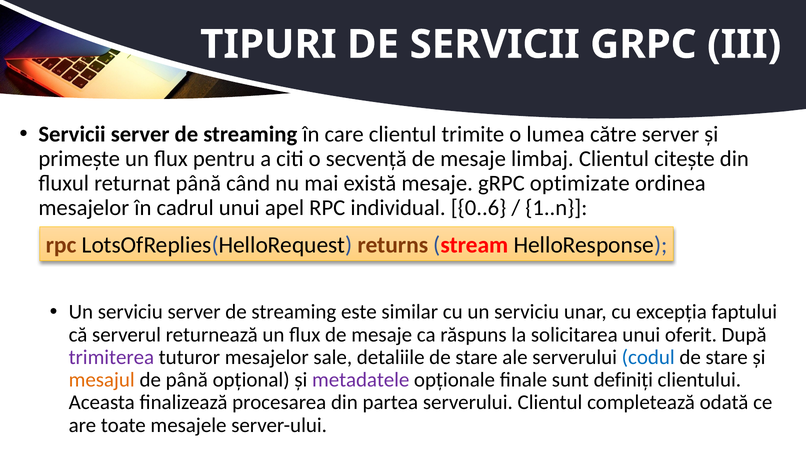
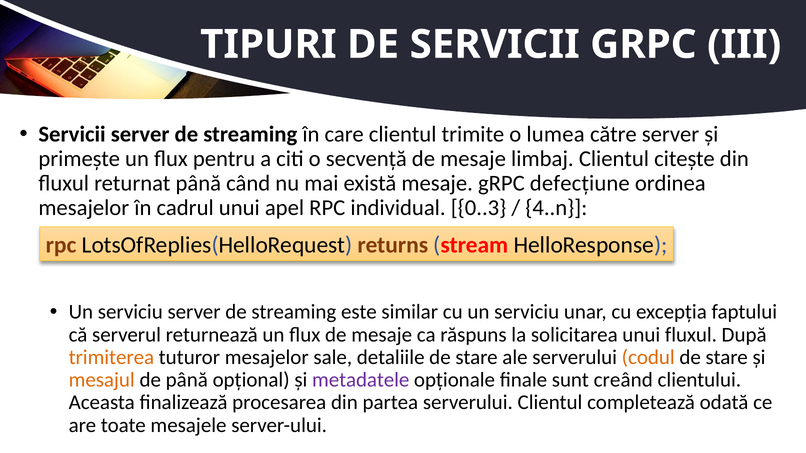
optimizate: optimizate -> defecțiune
0..6: 0..6 -> 0..3
1..n: 1..n -> 4..n
unui oferit: oferit -> fluxul
trimiterea colour: purple -> orange
codul colour: blue -> orange
definiți: definiți -> creând
